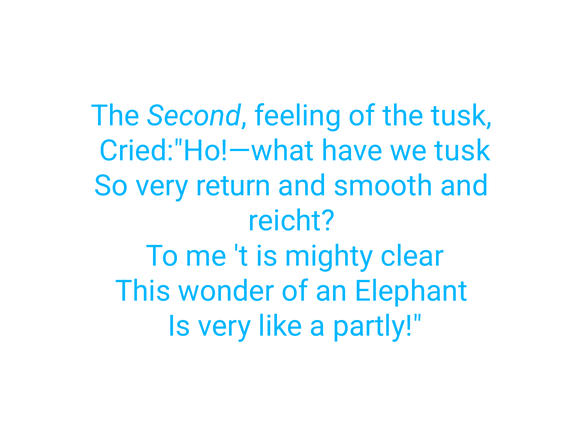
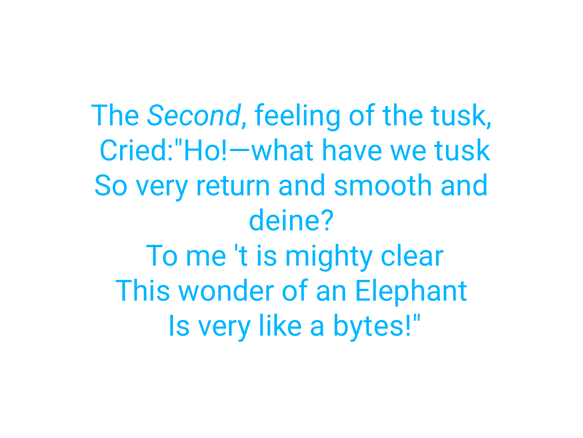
reicht: reicht -> deine
partly: partly -> bytes
